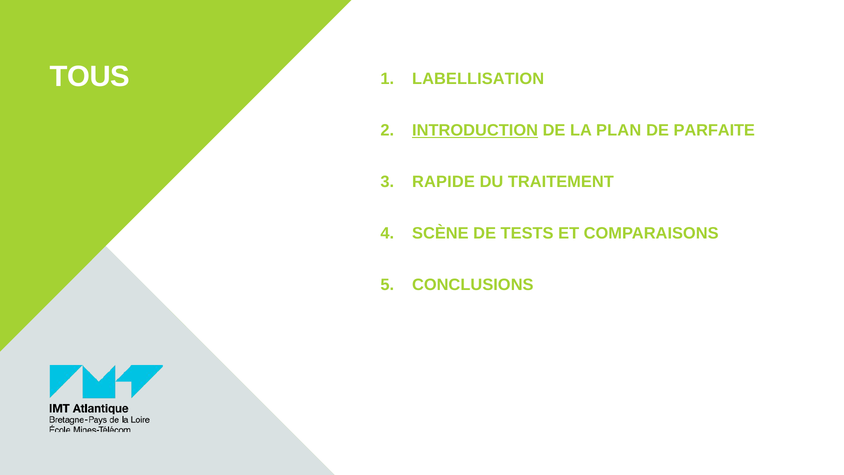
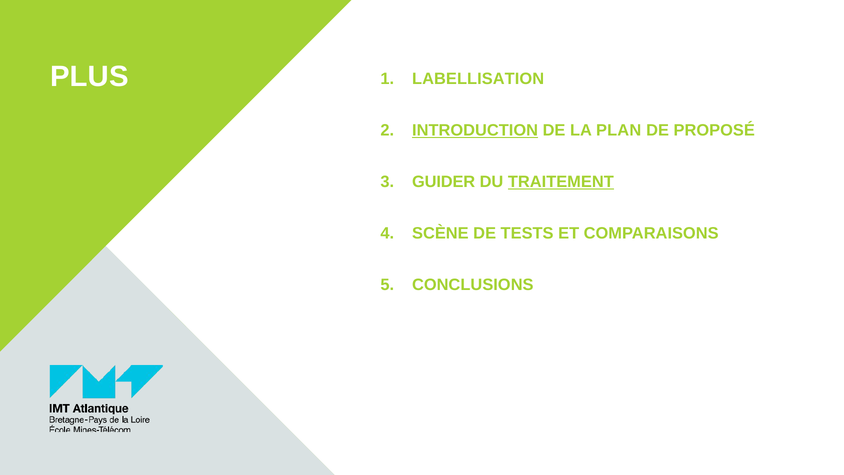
TOUS: TOUS -> PLUS
PARFAITE: PARFAITE -> PROPOSÉ
RAPIDE: RAPIDE -> GUIDER
TRAITEMENT underline: none -> present
